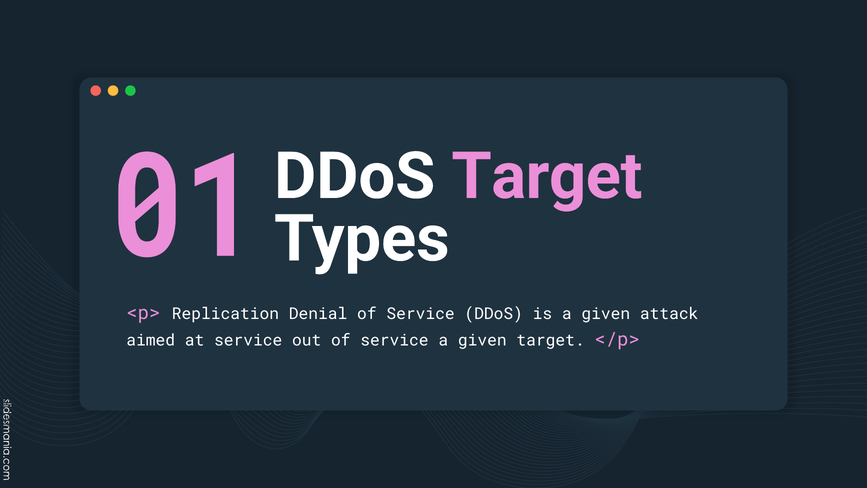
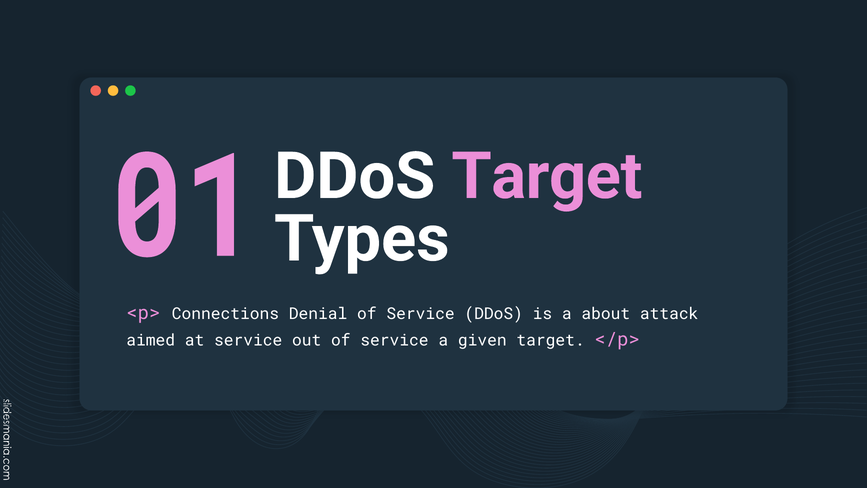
Replication: Replication -> Connections
is a given: given -> about
